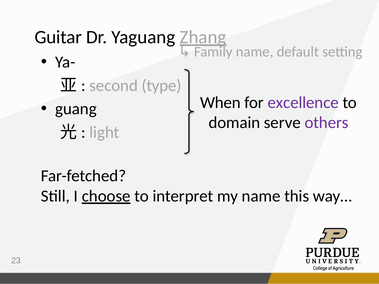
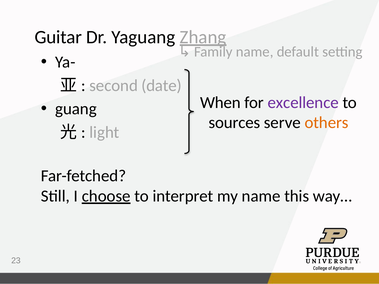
type: type -> date
domain: domain -> sources
others colour: purple -> orange
